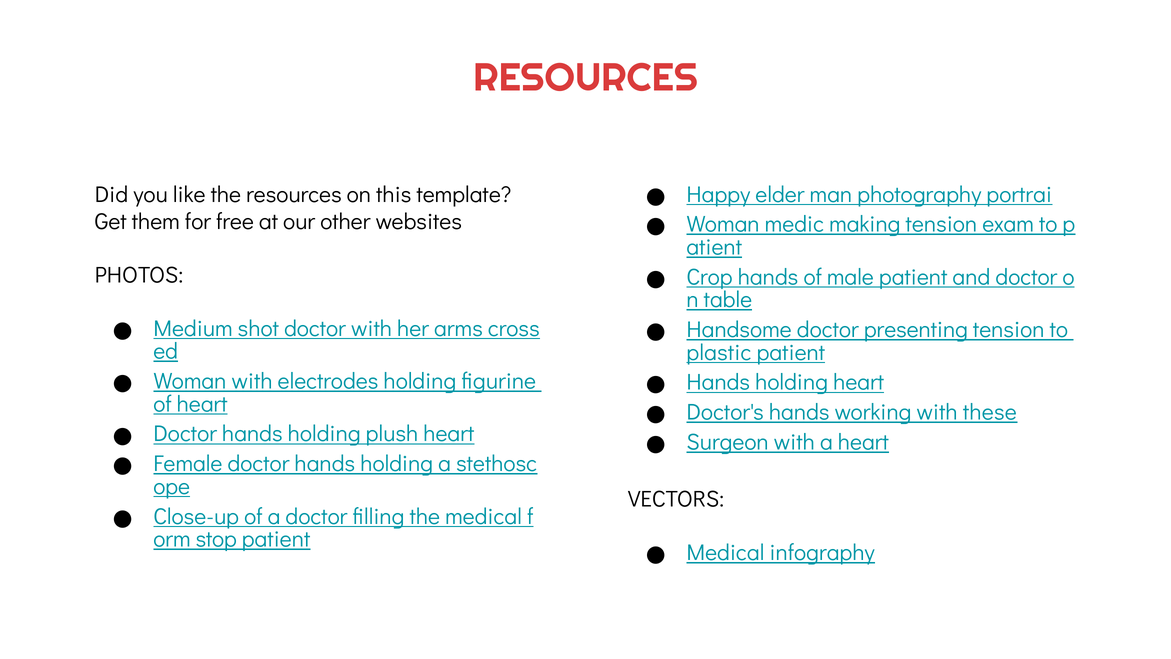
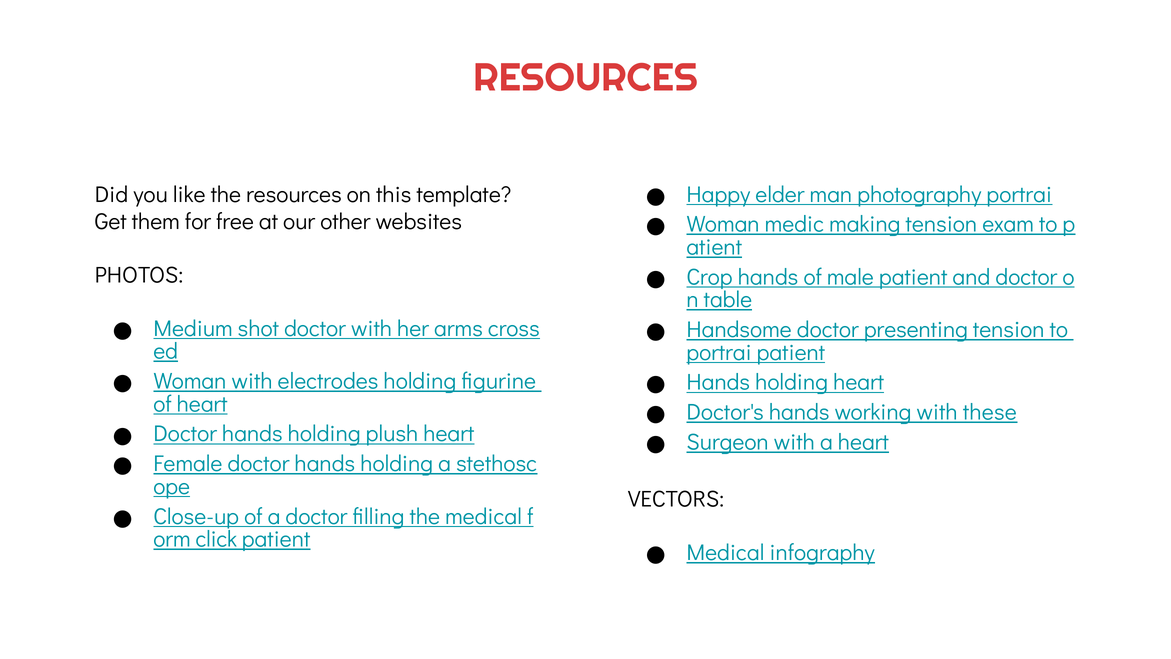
plastic at (719, 352): plastic -> portrai
stop: stop -> click
